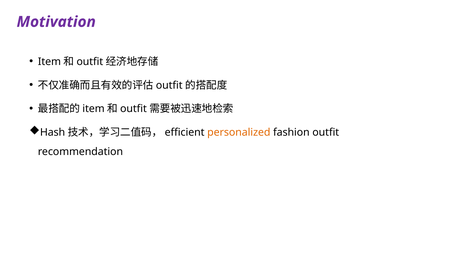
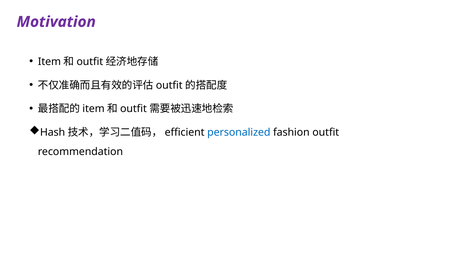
personalized colour: orange -> blue
